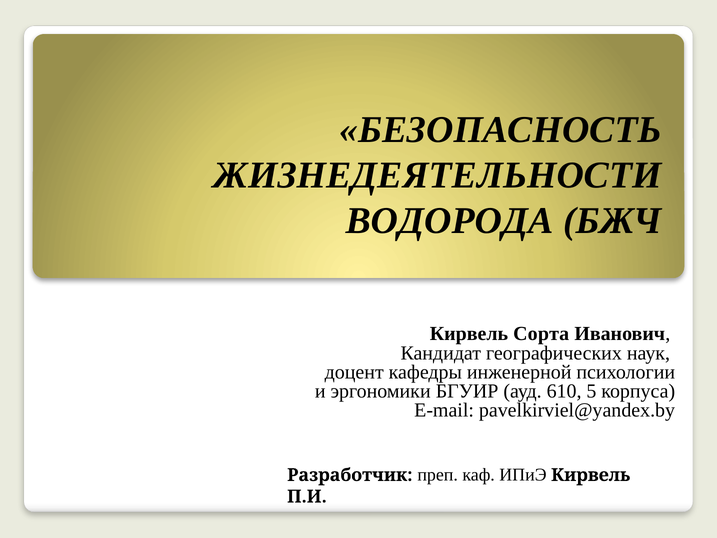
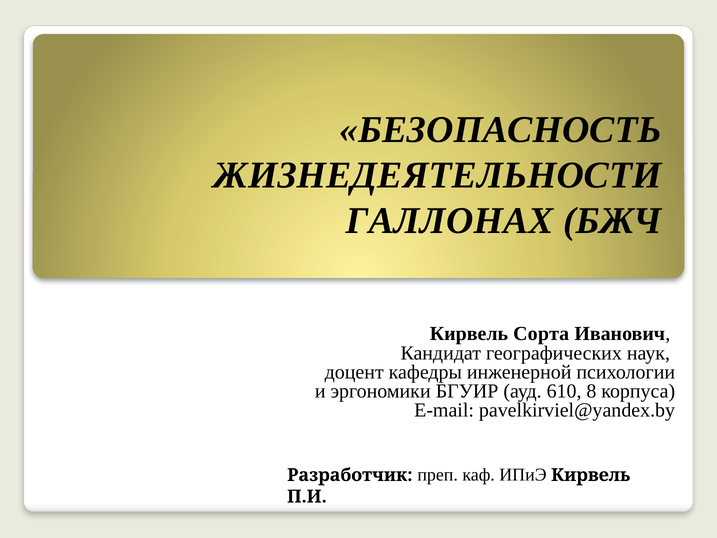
ВОДОРОДА: ВОДОРОДА -> ГАЛЛОНАХ
5: 5 -> 8
